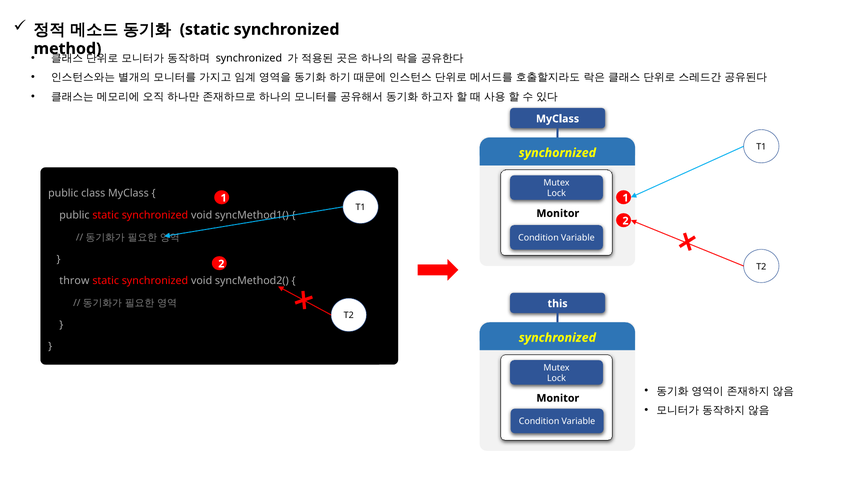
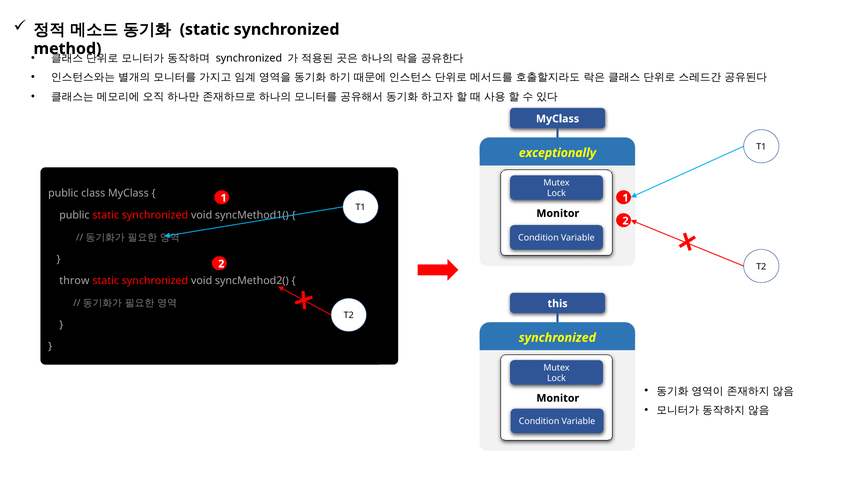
synchornized: synchornized -> exceptionally
